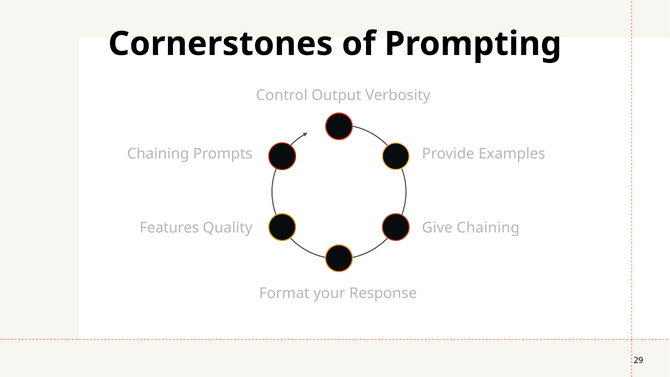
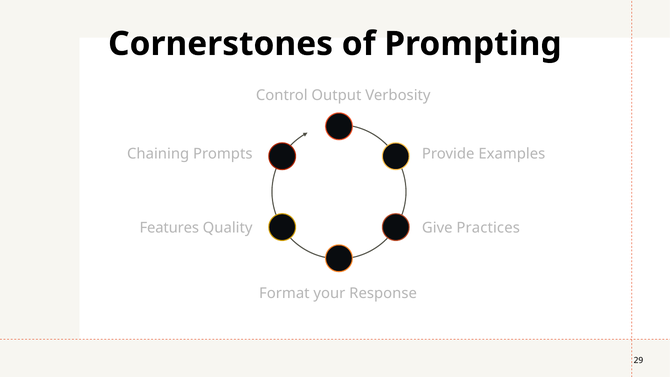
Give Chaining: Chaining -> Practices
